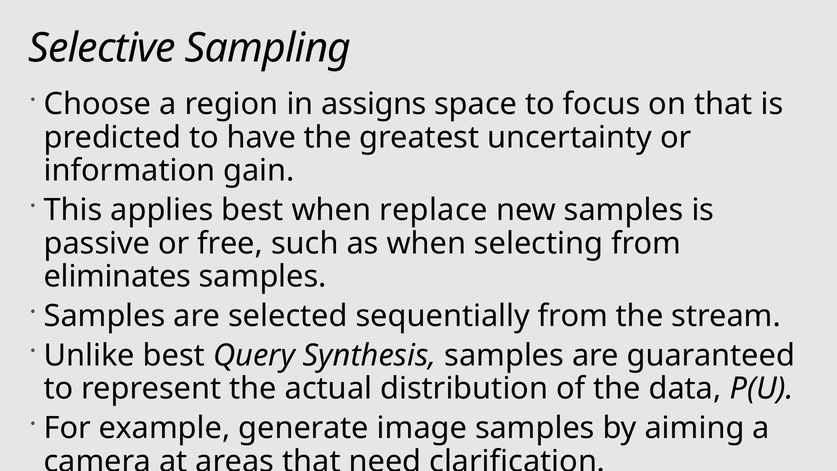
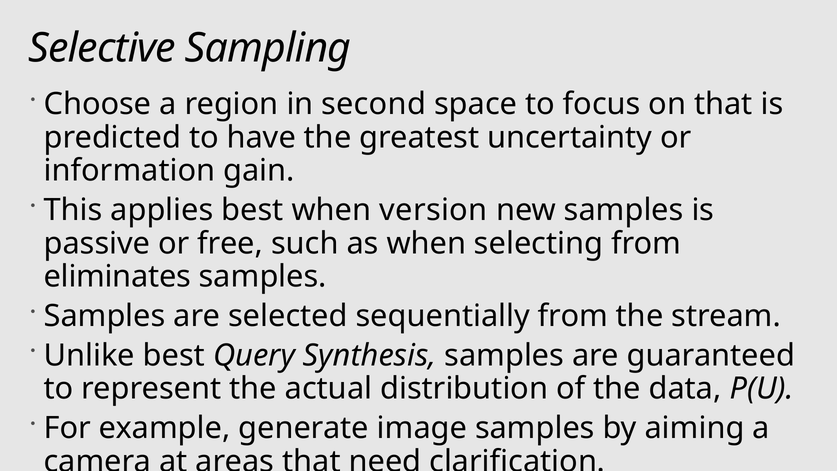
assigns: assigns -> second
replace: replace -> version
